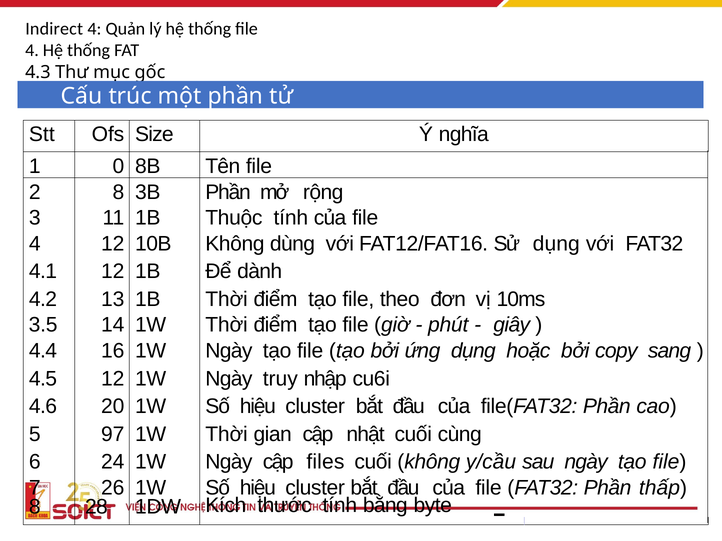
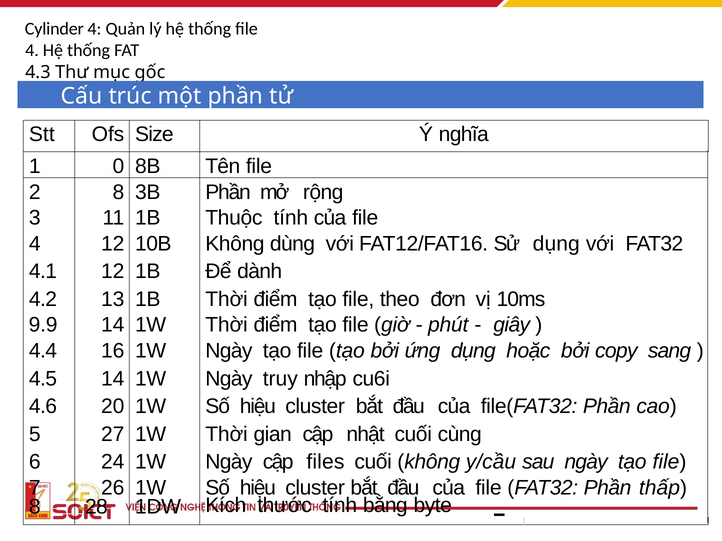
Indirect: Indirect -> Cylinder
3.5: 3.5 -> 9.9
4.5 12: 12 -> 14
97: 97 -> 27
